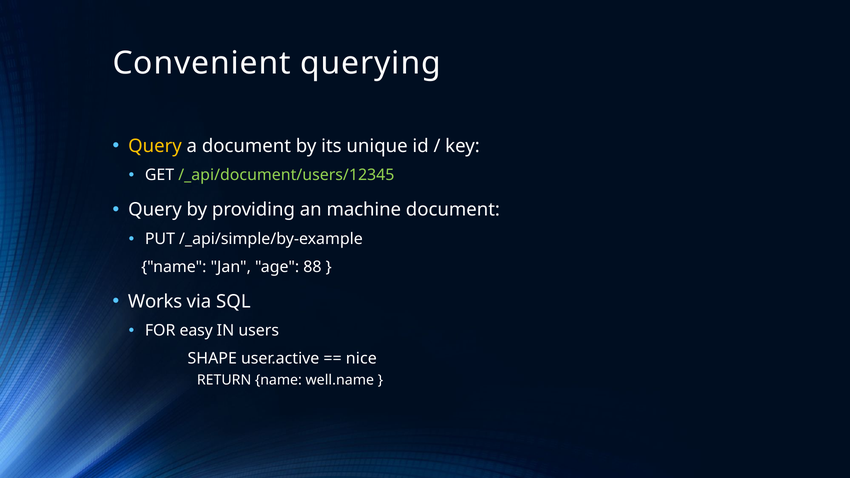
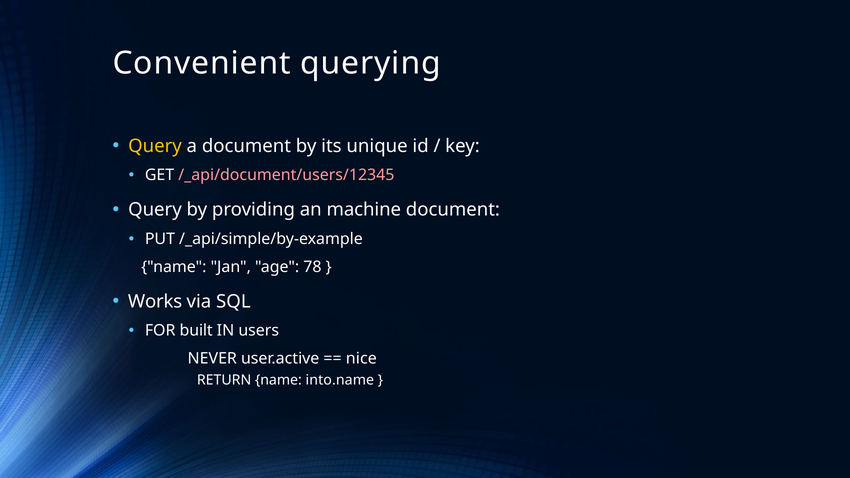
/_api/document/users/12345 colour: light green -> pink
88: 88 -> 78
easy: easy -> built
SHAPE: SHAPE -> NEVER
well.name: well.name -> into.name
